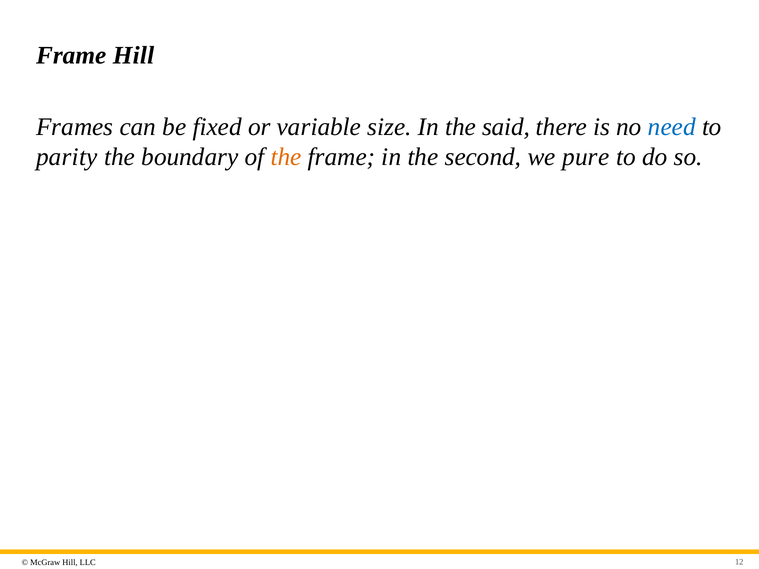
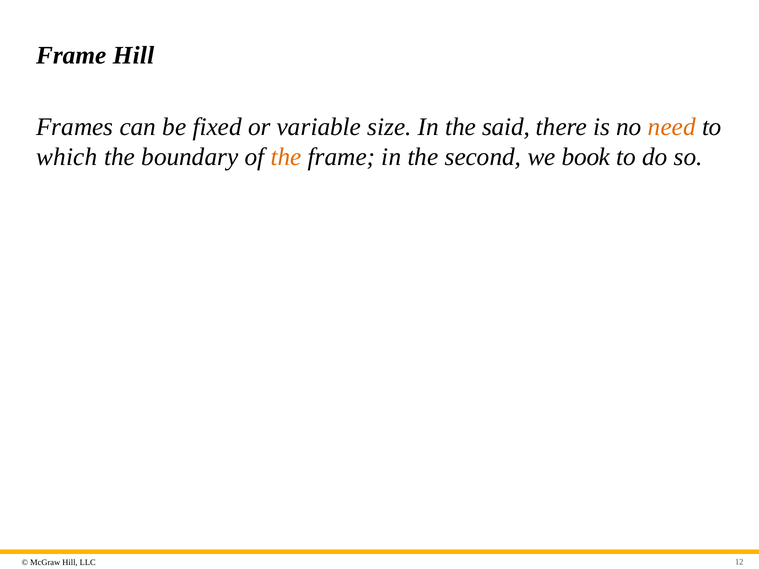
need colour: blue -> orange
parity: parity -> which
pure: pure -> book
